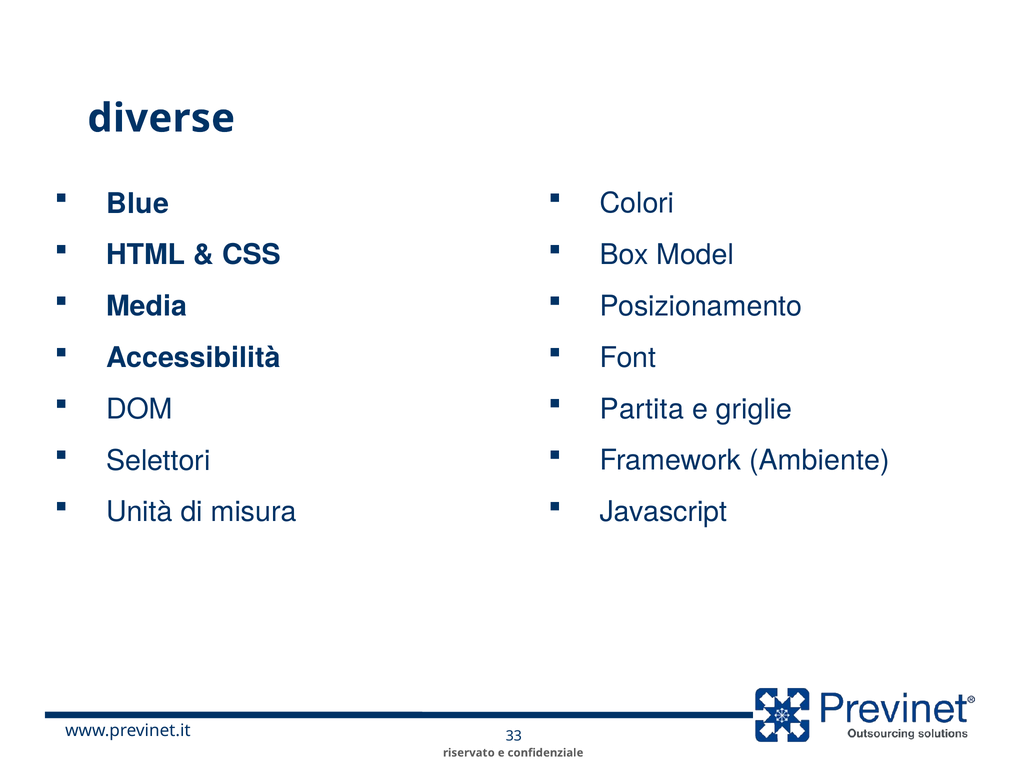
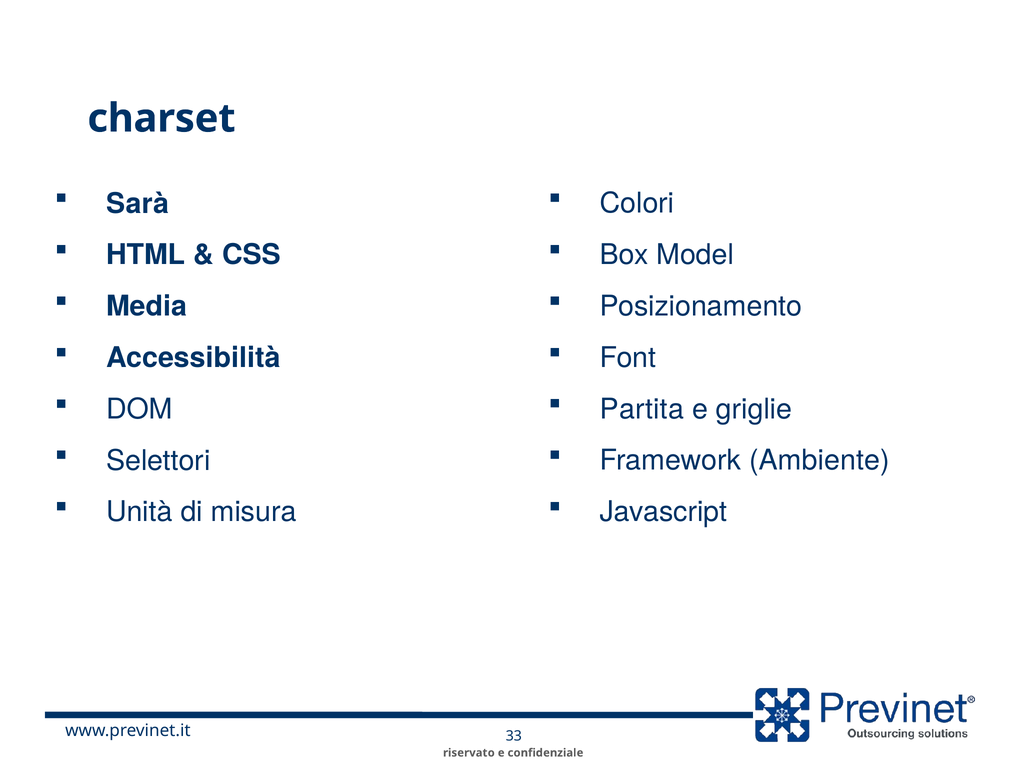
diverse: diverse -> charset
Blue: Blue -> Sarà
